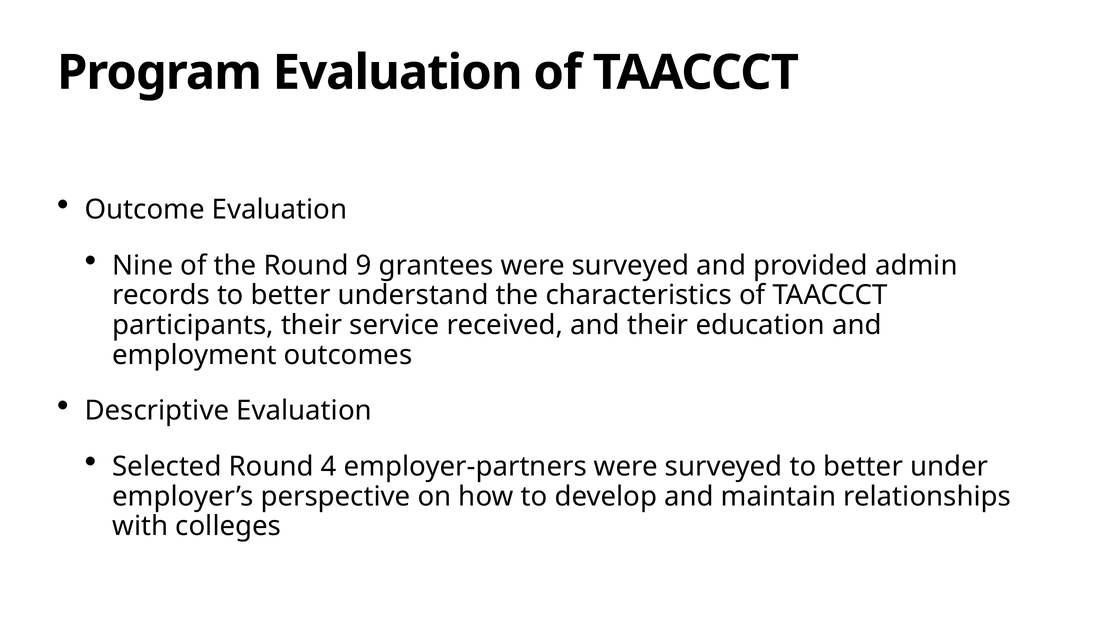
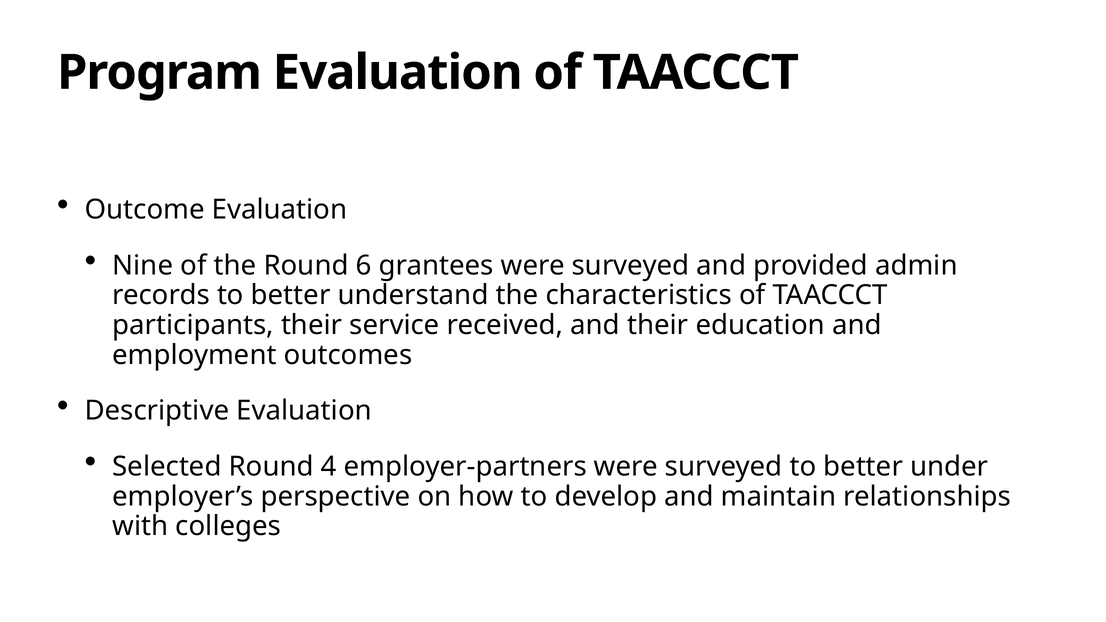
9: 9 -> 6
